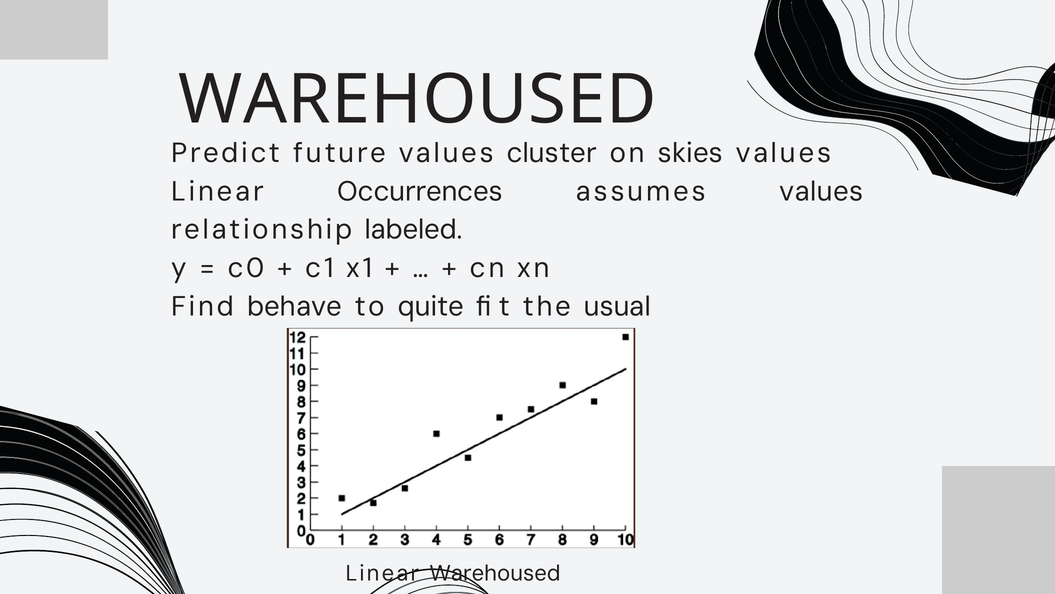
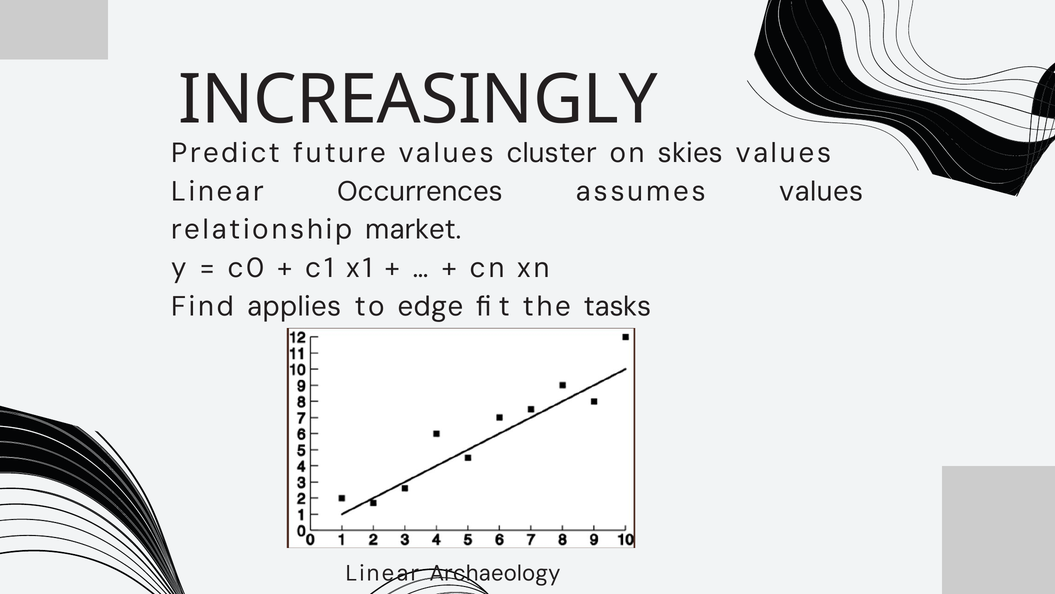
WAREHOUSED at (417, 100): WAREHOUSED -> INCREASINGLY
labeled: labeled -> market
behave: behave -> applies
quite: quite -> edge
usual: usual -> tasks
Linear Warehoused: Warehoused -> Archaeology
